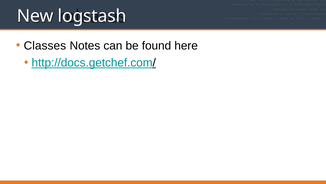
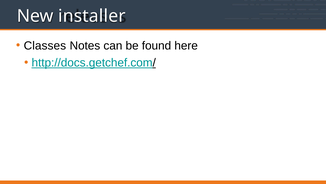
logstash: logstash -> installer
